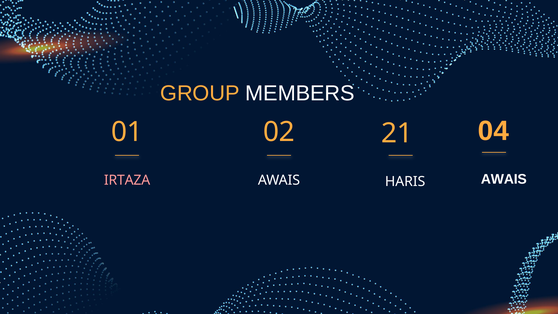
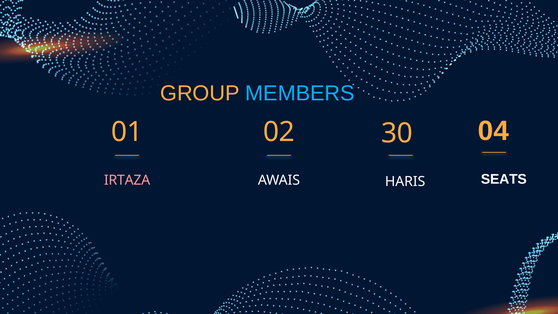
MEMBERS colour: white -> light blue
21: 21 -> 30
AWAIS at (504, 179): AWAIS -> SEATS
